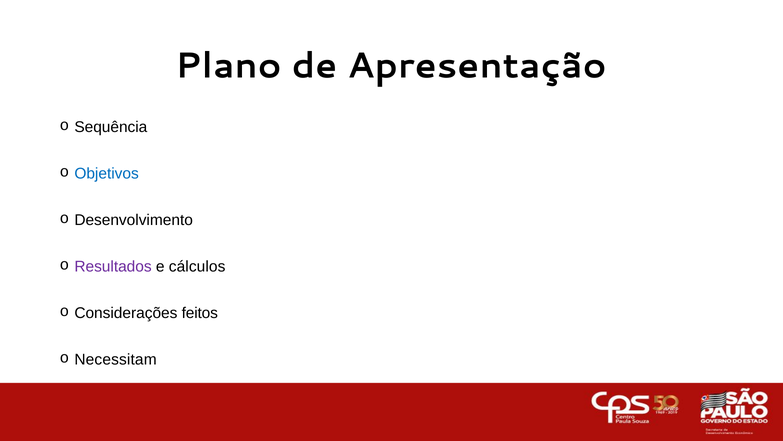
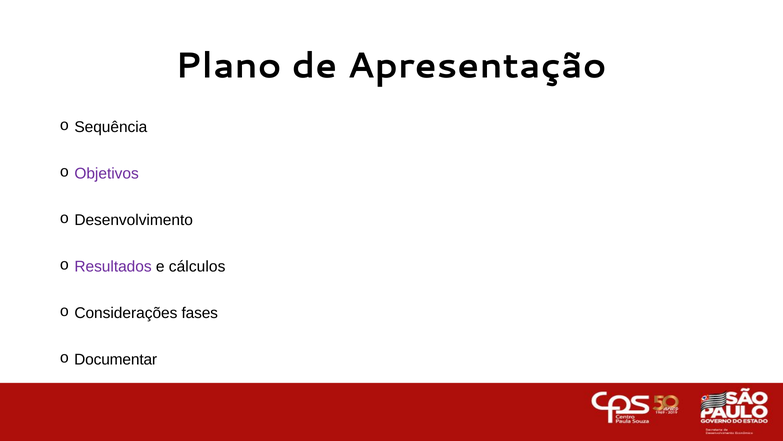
Objetivos colour: blue -> purple
feitos: feitos -> fases
Necessitam: Necessitam -> Documentar
